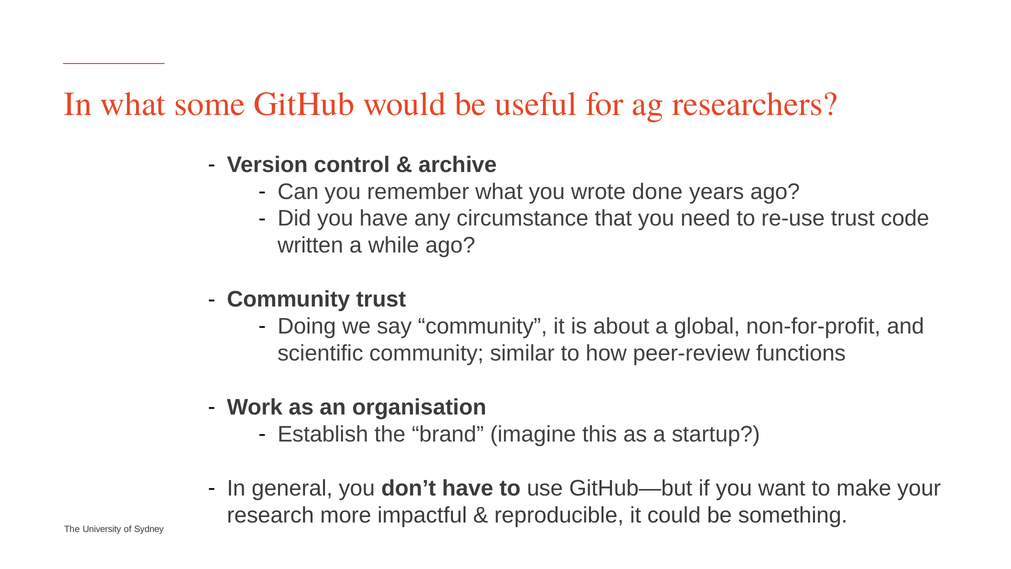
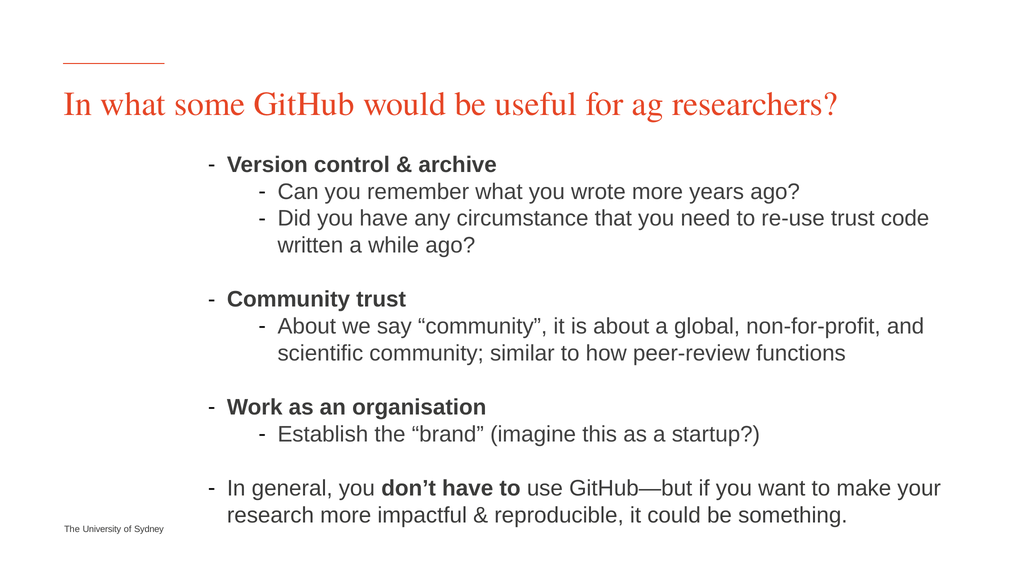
wrote done: done -> more
Doing at (307, 326): Doing -> About
